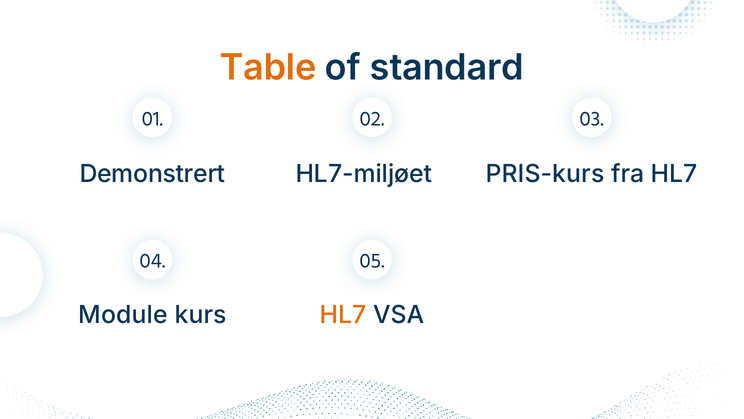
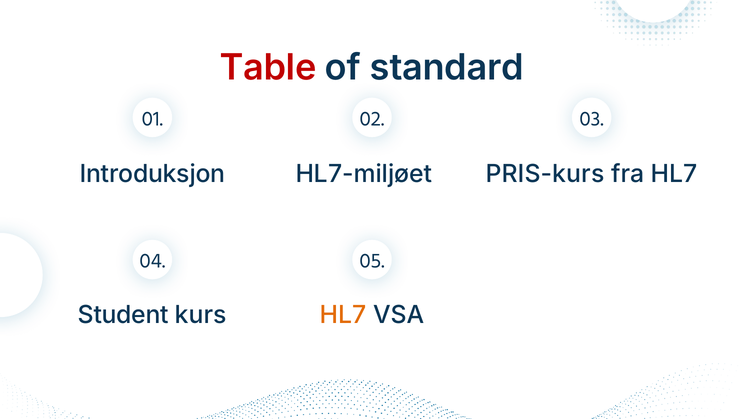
Table colour: orange -> red
Demonstrert: Demonstrert -> Introduksjon
Module: Module -> Student
